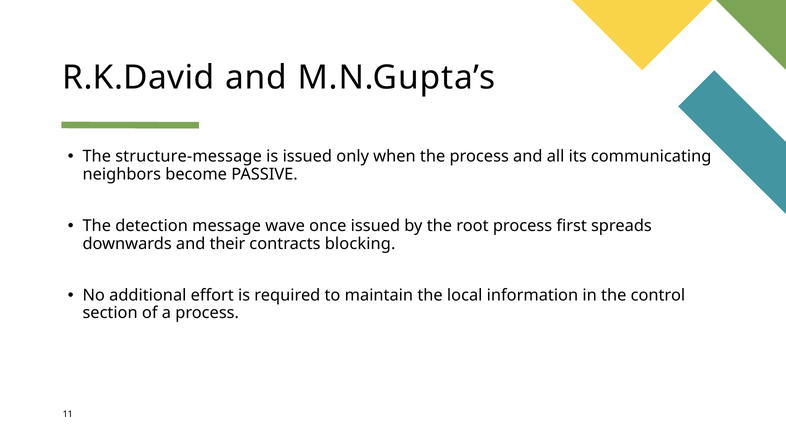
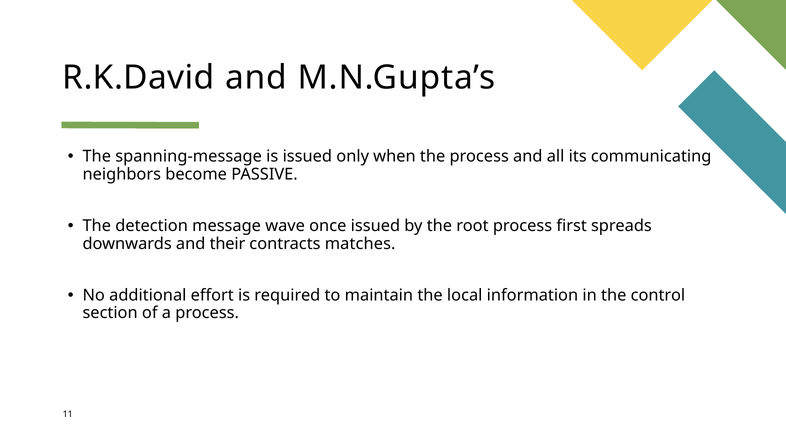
structure-message: structure-message -> spanning-message
blocking: blocking -> matches
